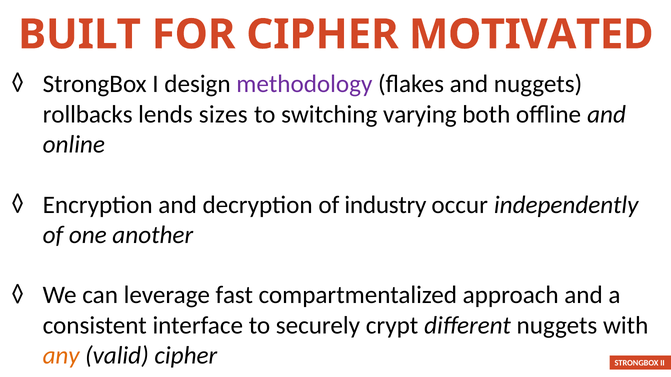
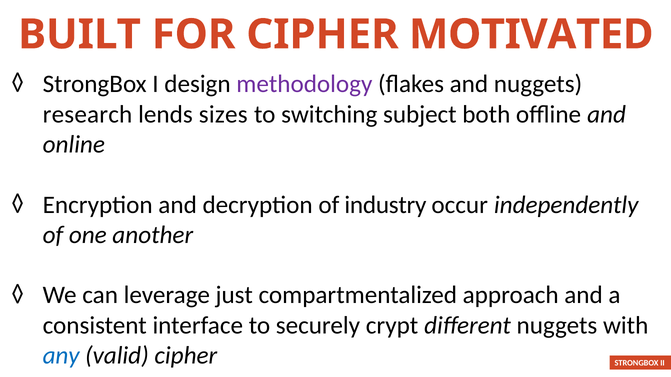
rollbacks: rollbacks -> research
varying: varying -> subject
fast: fast -> just
any colour: orange -> blue
